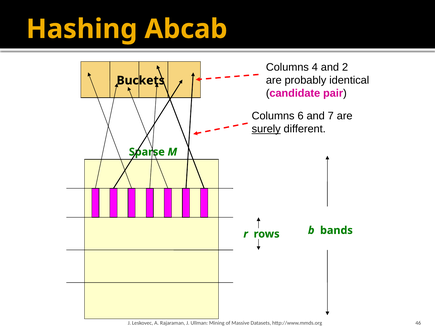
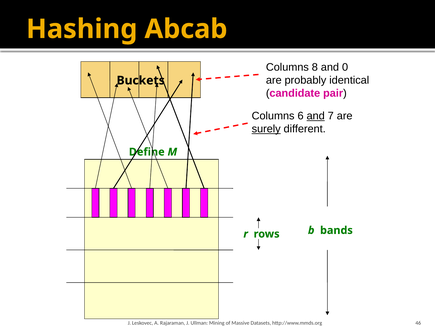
4: 4 -> 8
2: 2 -> 0
and at (316, 116) underline: none -> present
Sparse: Sparse -> Define
